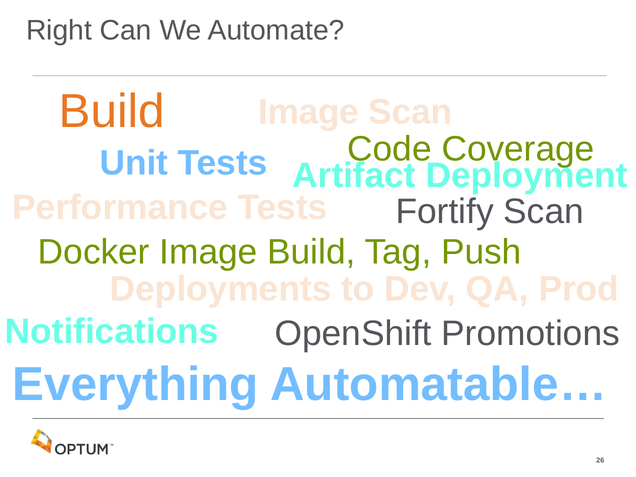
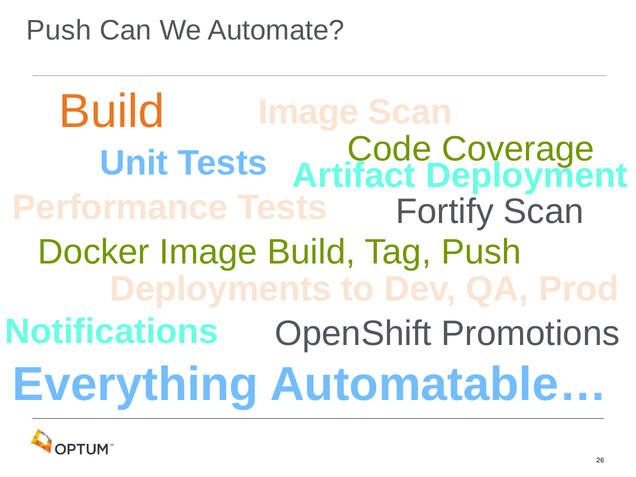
Right at (59, 30): Right -> Push
